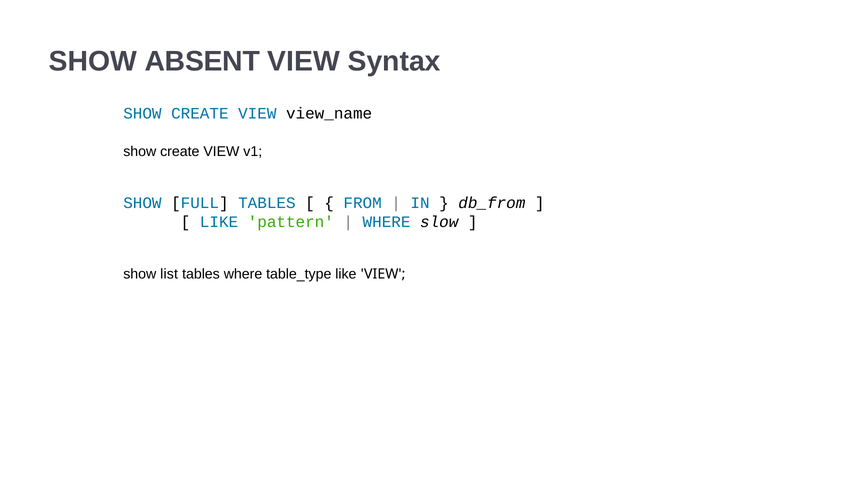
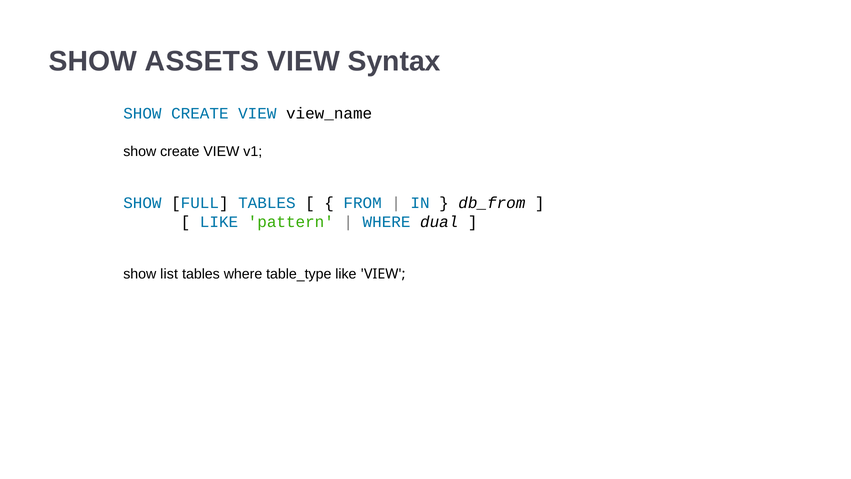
ABSENT: ABSENT -> ASSETS
slow: slow -> dual
